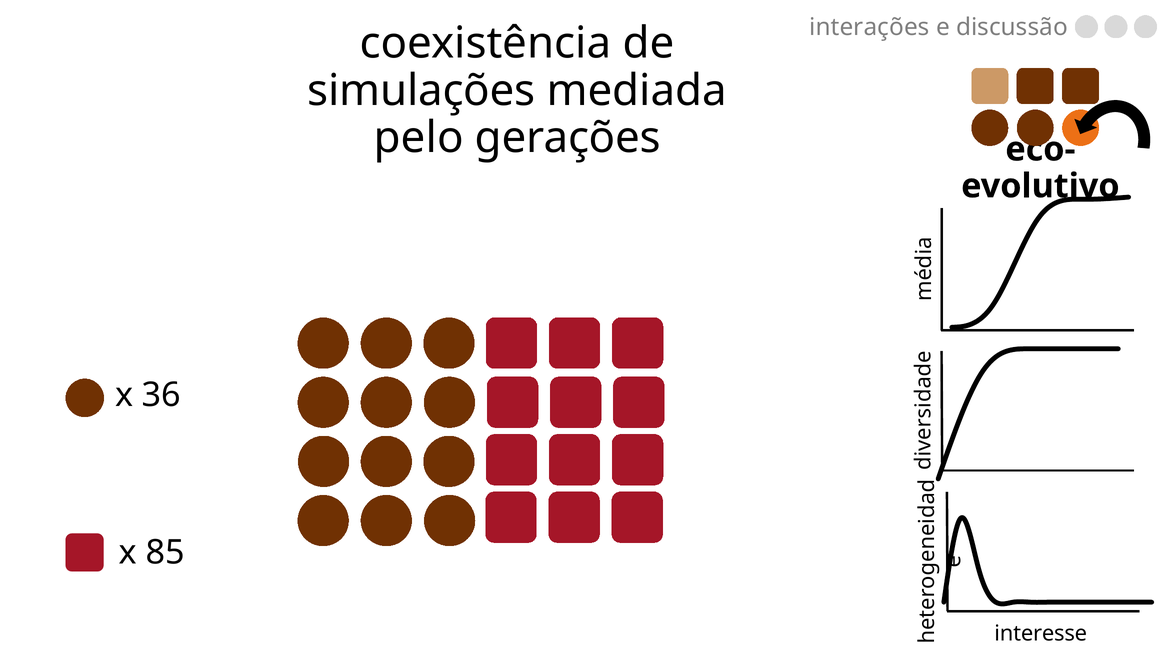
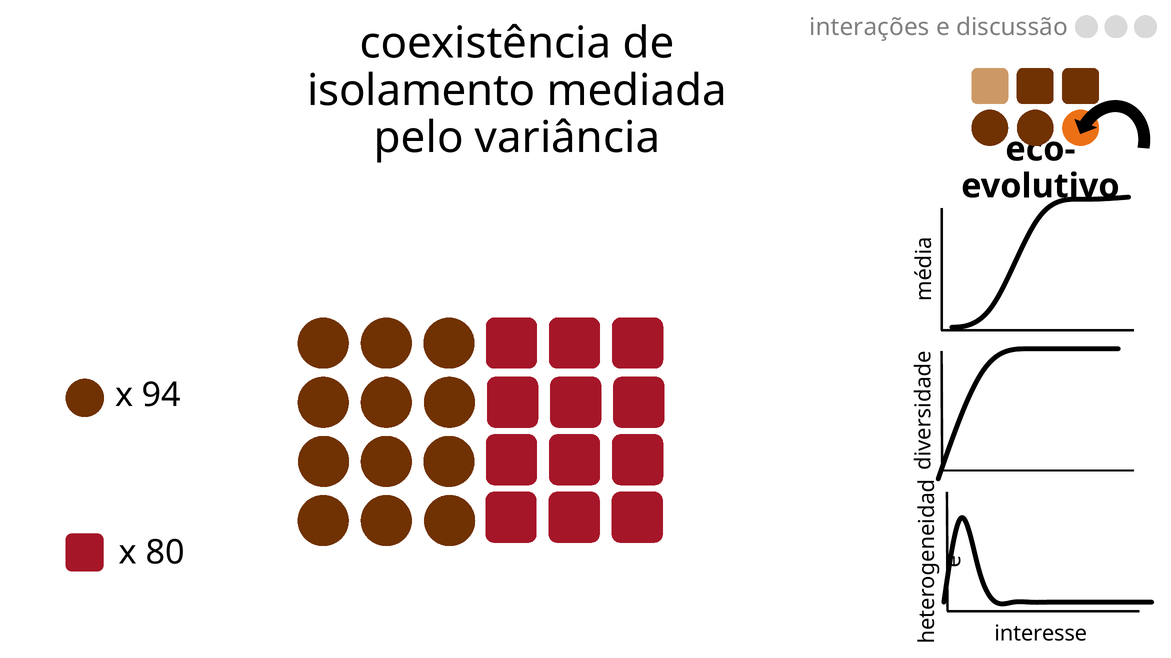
simulações: simulações -> isolamento
gerações: gerações -> variância
36: 36 -> 94
85: 85 -> 80
